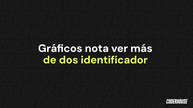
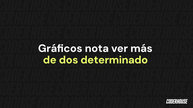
identificador: identificador -> determinado
